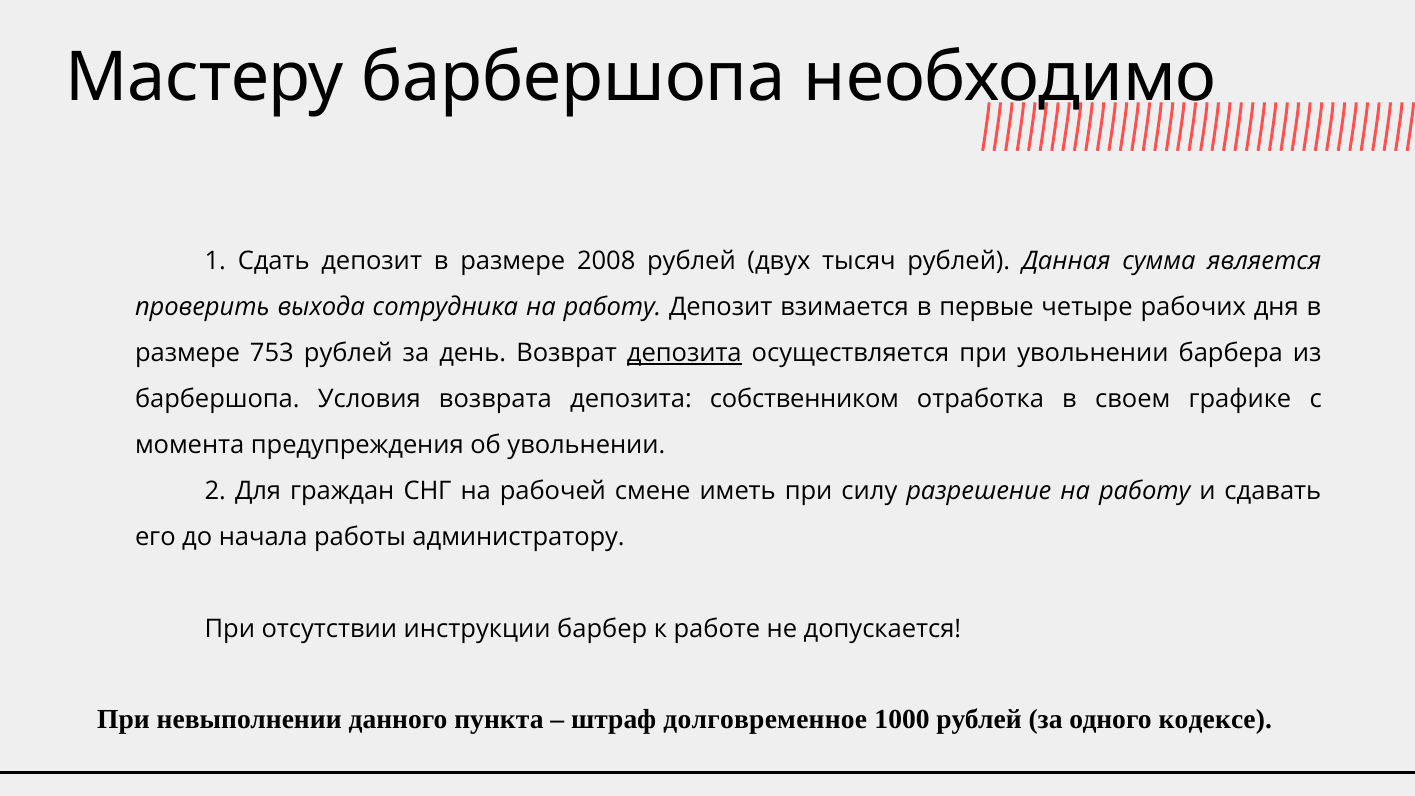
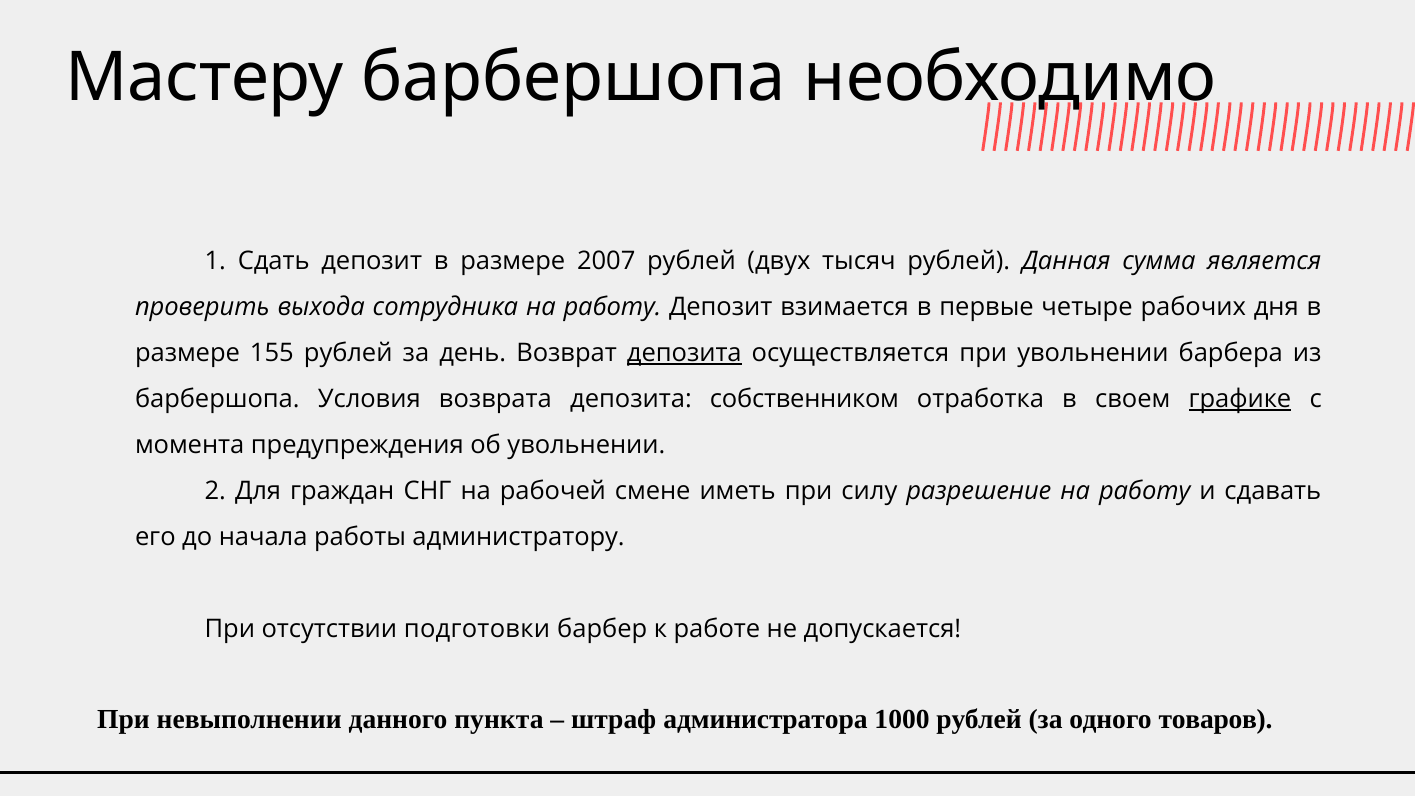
2008: 2008 -> 2007
753: 753 -> 155
графике underline: none -> present
инструкции: инструкции -> подготовки
долговременное: долговременное -> администратора
кодексе: кодексе -> товаров
